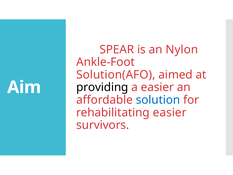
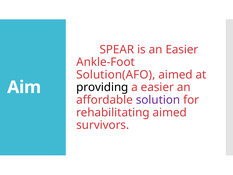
an Nylon: Nylon -> Easier
solution colour: blue -> purple
rehabilitating easier: easier -> aimed
